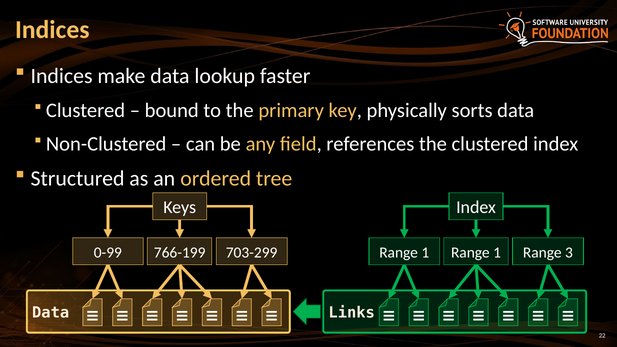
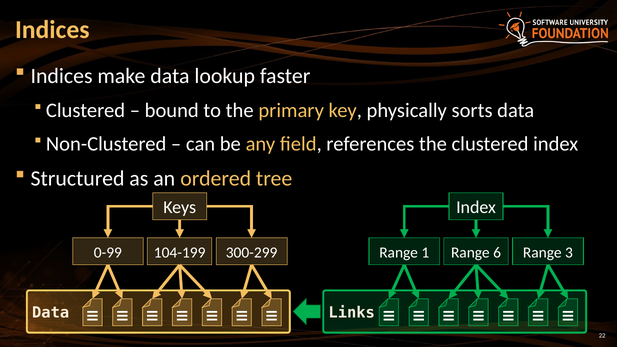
766-199: 766-199 -> 104-199
703-299: 703-299 -> 300-299
1 at (497, 253): 1 -> 6
